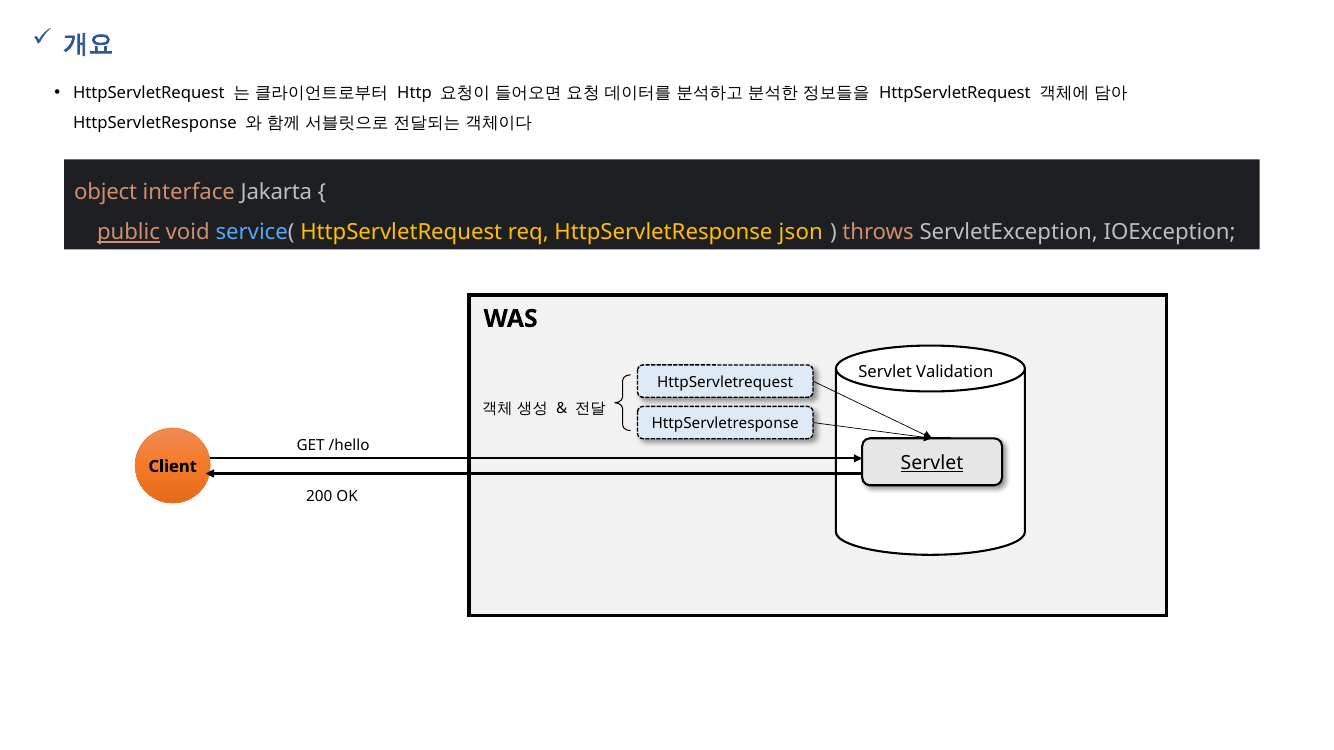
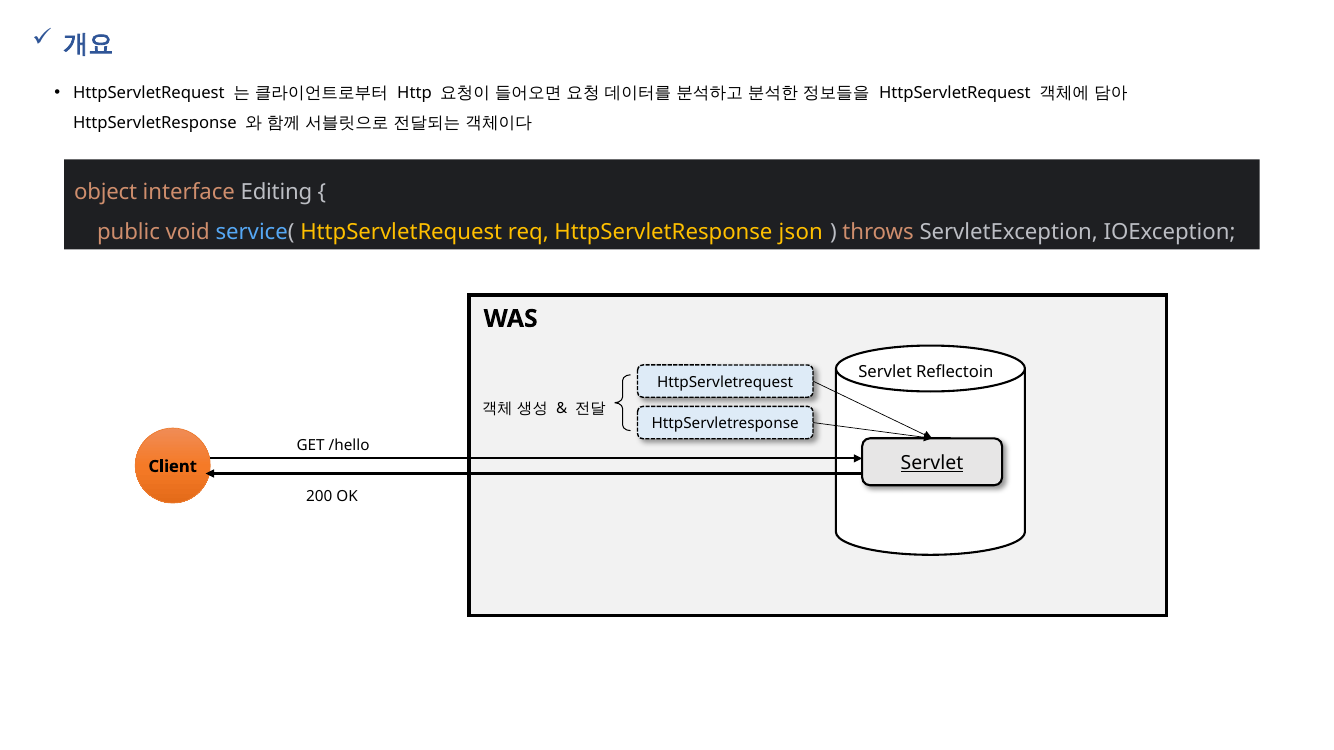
Jakarta: Jakarta -> Editing
public underline: present -> none
Validation: Validation -> Reflectoin
